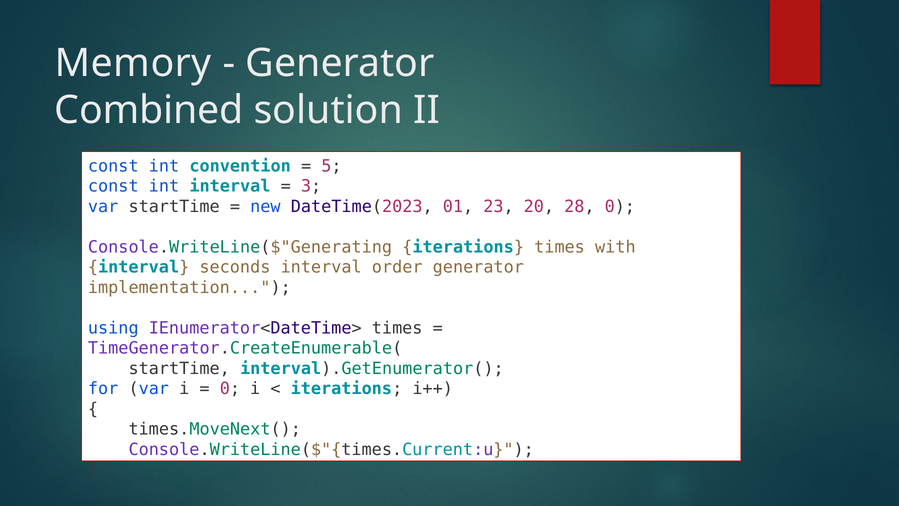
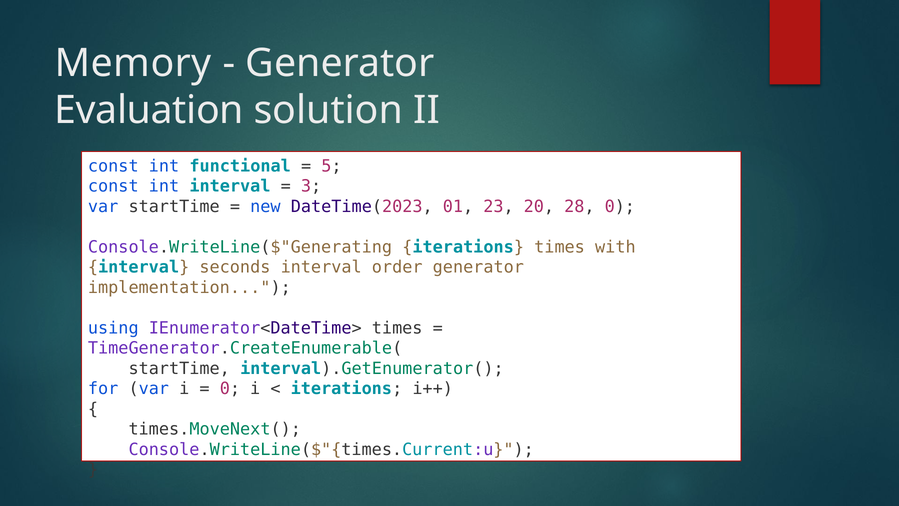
Combined: Combined -> Evaluation
convention: convention -> functional
